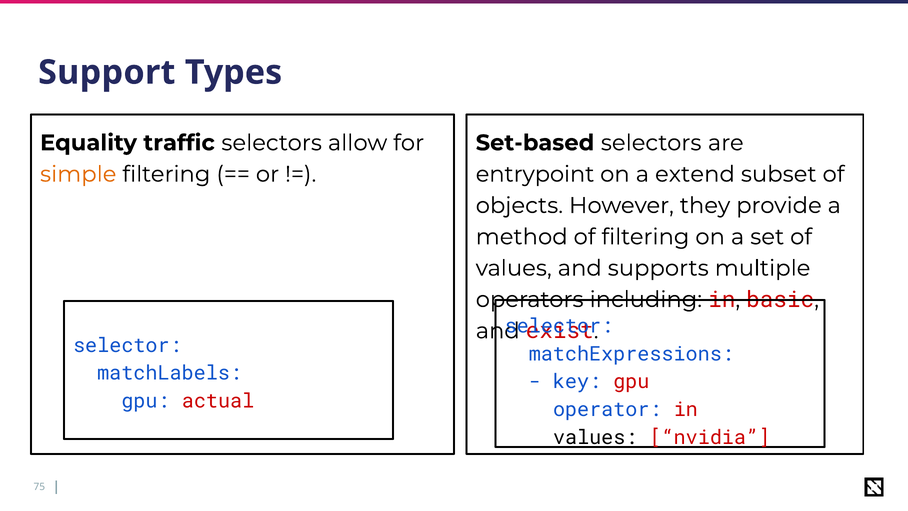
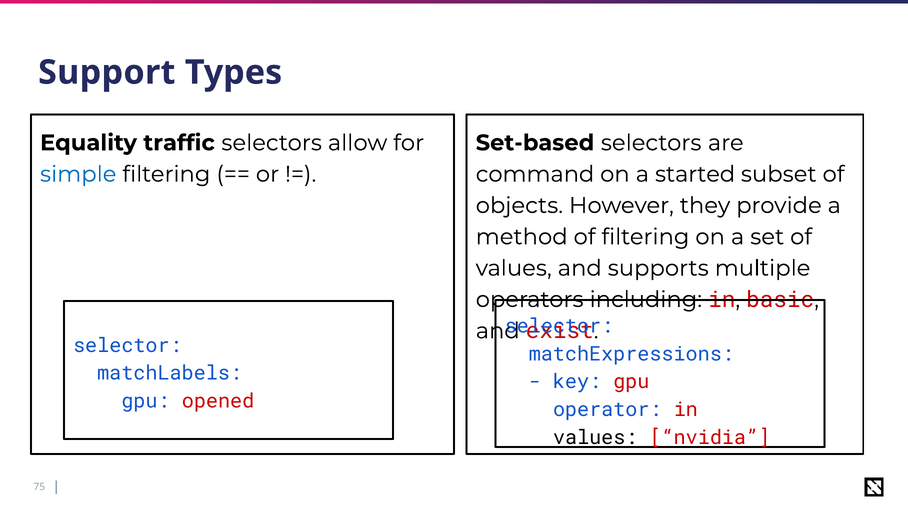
simple colour: orange -> blue
entrypoint: entrypoint -> command
extend: extend -> started
actual: actual -> opened
